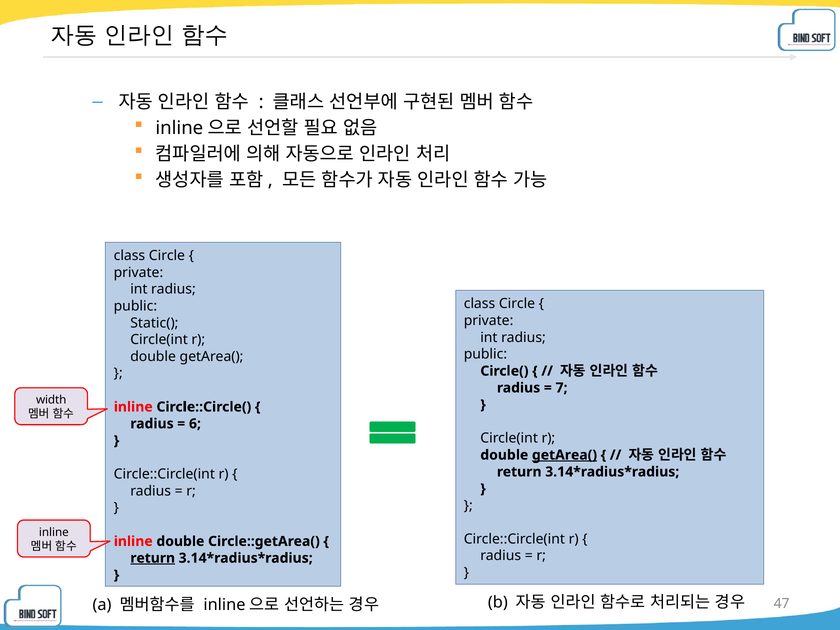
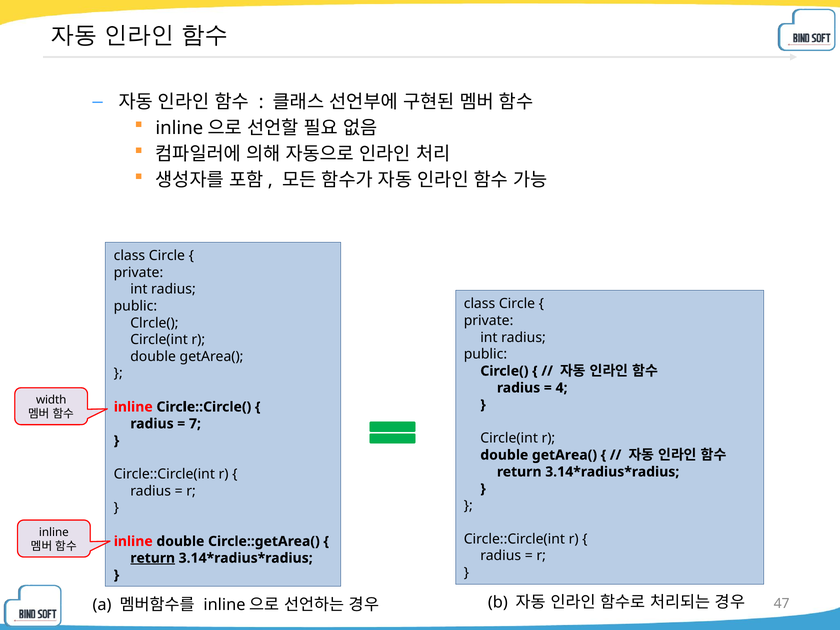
Static(: Static( -> Clrcle(
7: 7 -> 4
6: 6 -> 7
getArea( at (565, 455) underline: present -> none
